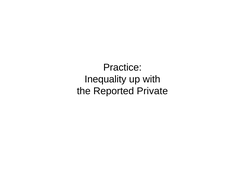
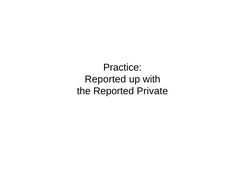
Inequality at (105, 79): Inequality -> Reported
